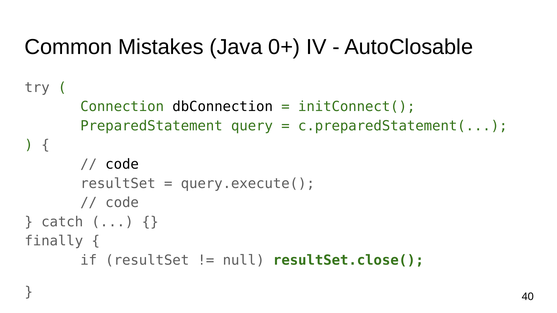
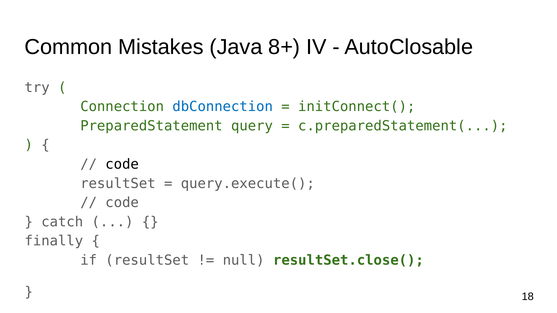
0+: 0+ -> 8+
dbConnection colour: black -> blue
40: 40 -> 18
